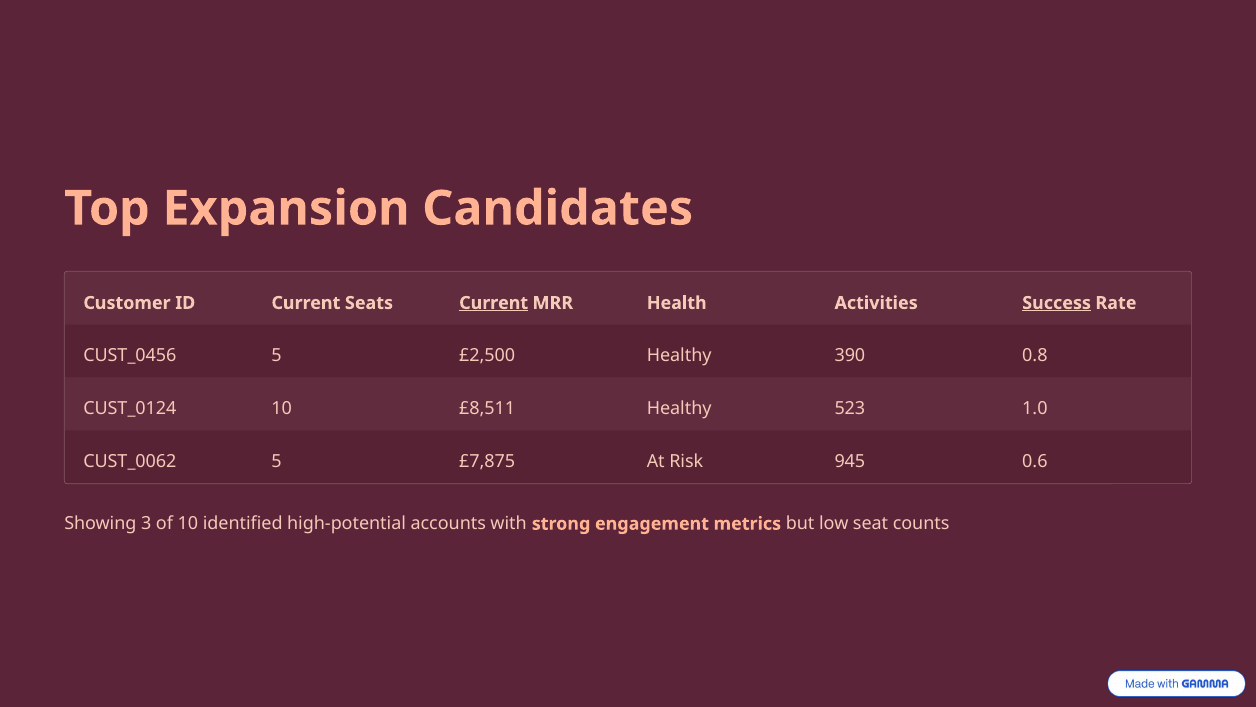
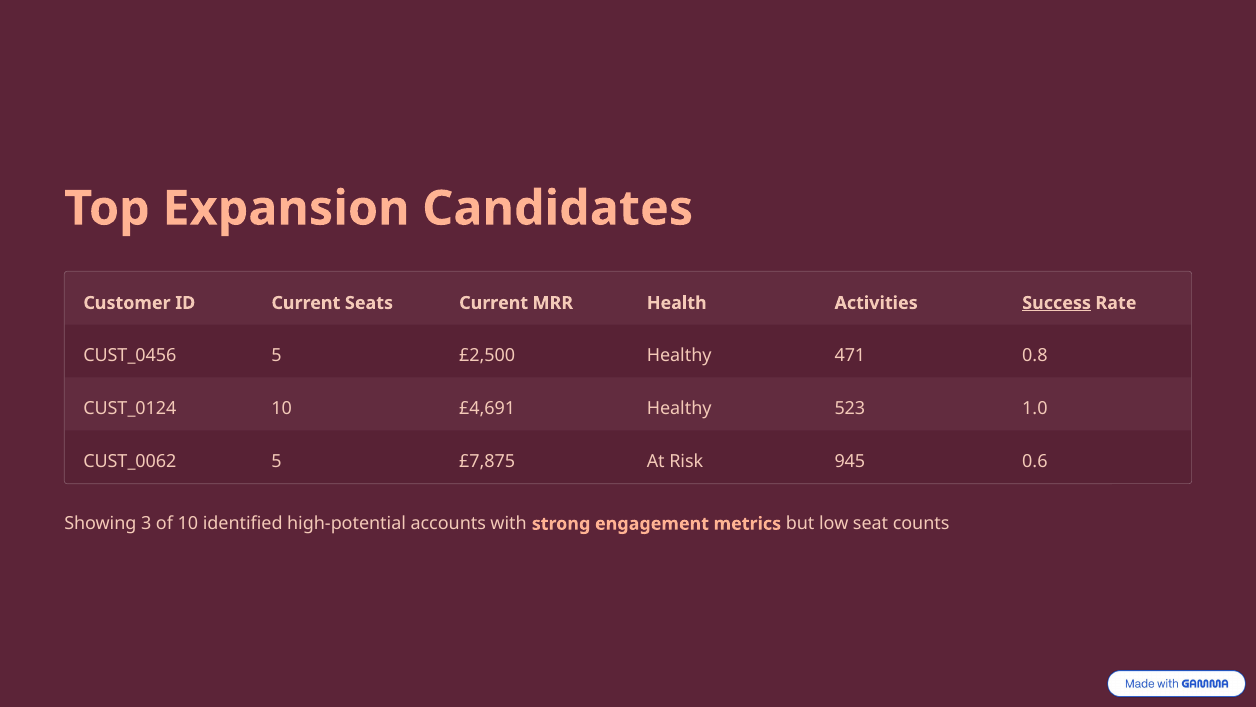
Current at (494, 303) underline: present -> none
390: 390 -> 471
£8,511: £8,511 -> £4,691
